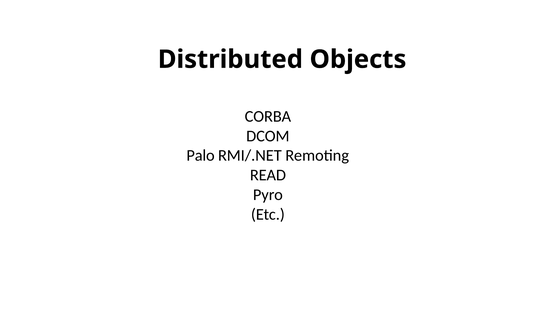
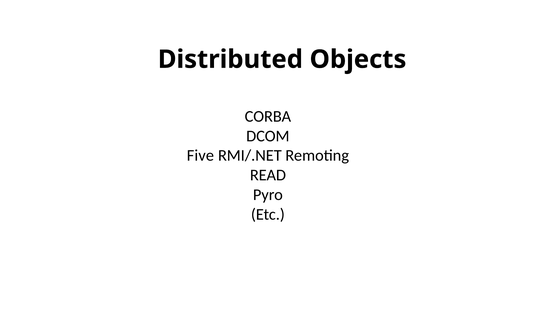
Palo: Palo -> Five
